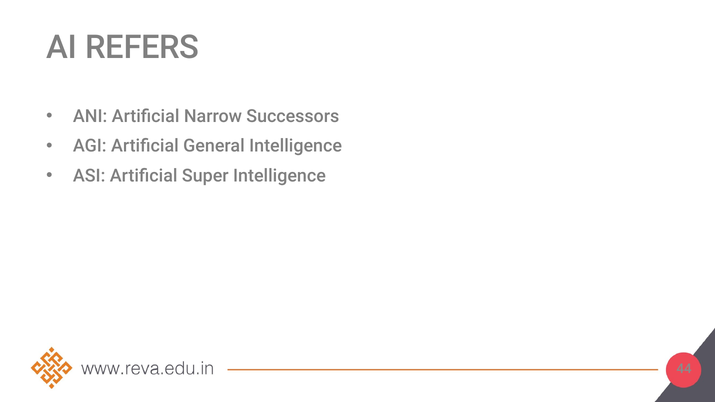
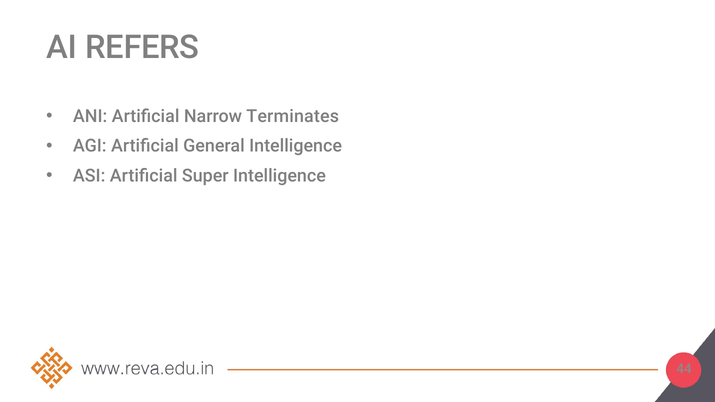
Successors: Successors -> Terminates
